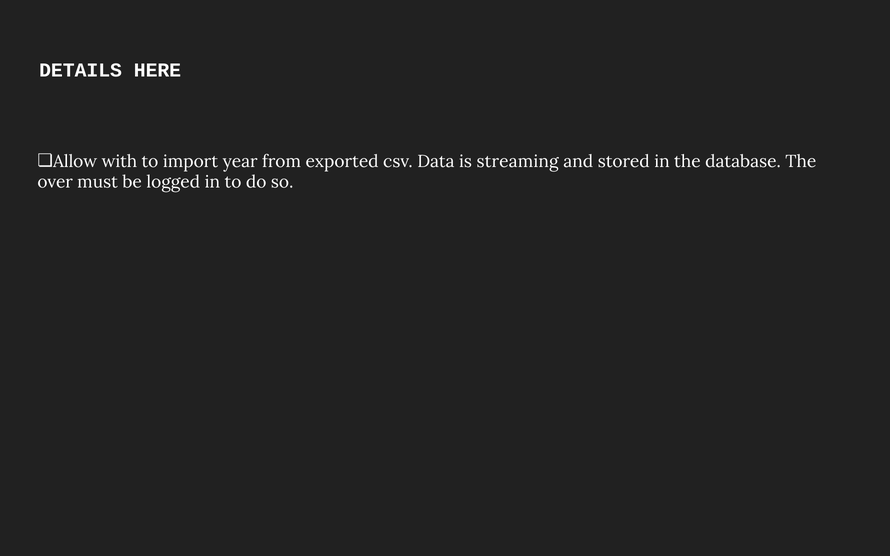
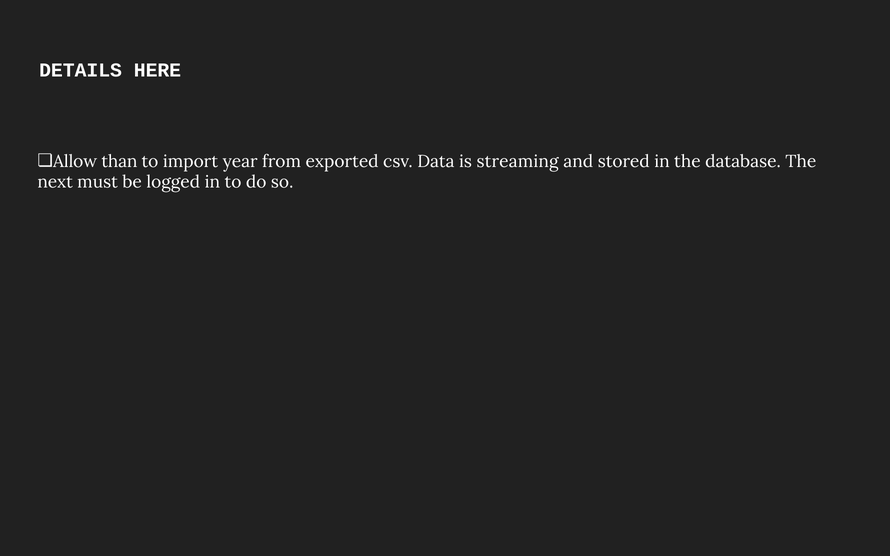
with: with -> than
over: over -> next
